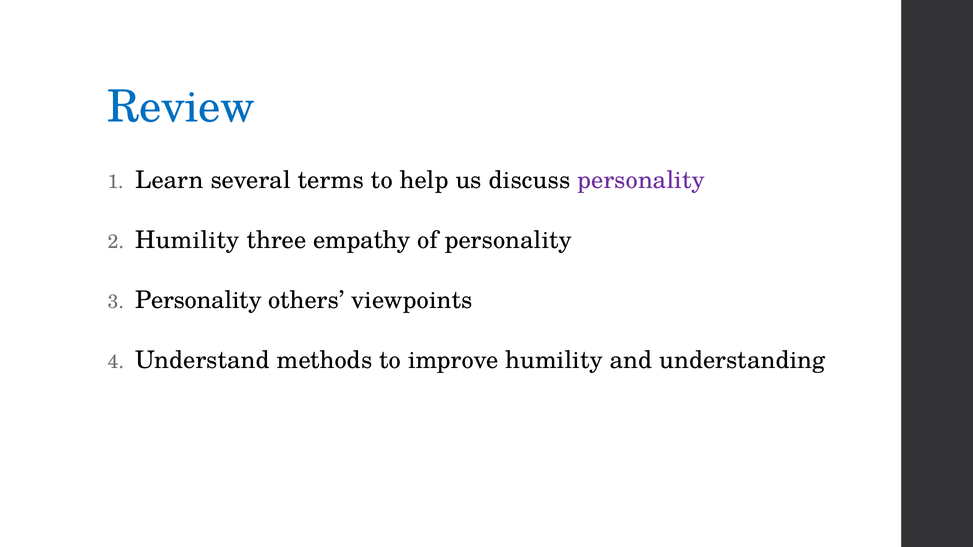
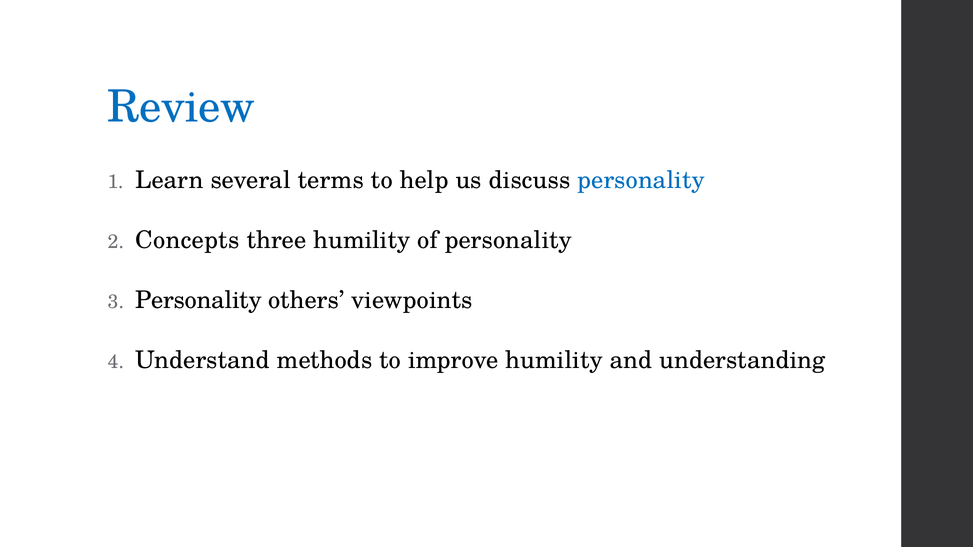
personality at (641, 180) colour: purple -> blue
Humility at (187, 241): Humility -> Concepts
three empathy: empathy -> humility
